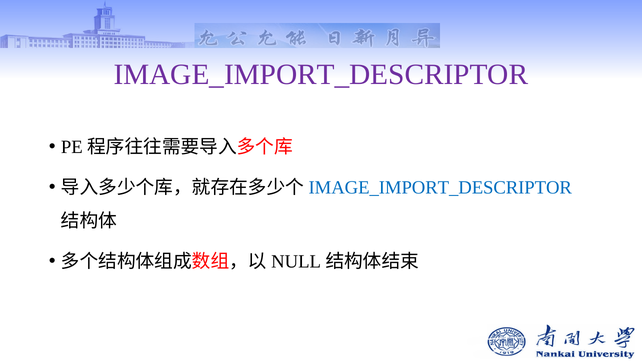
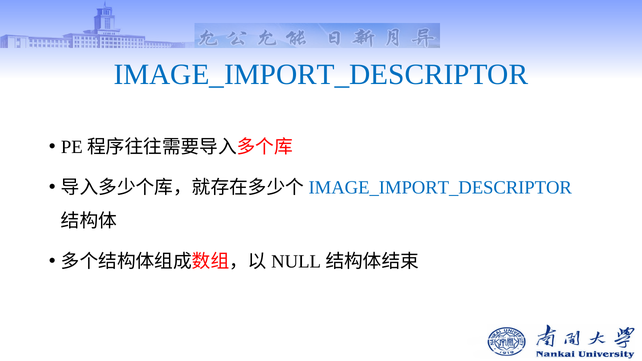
IMAGE_IMPORT_DESCRIPTOR at (321, 74) colour: purple -> blue
